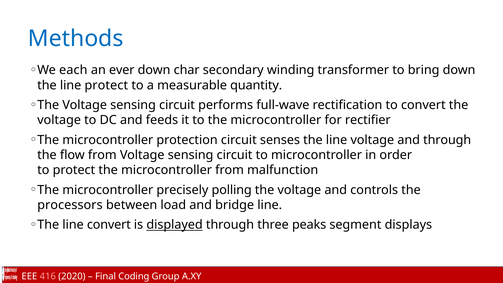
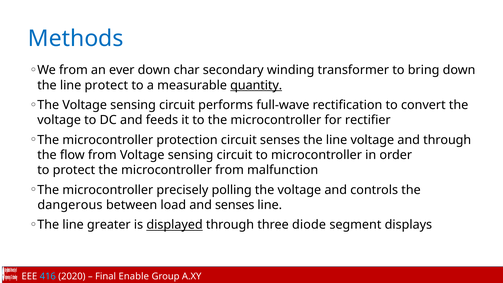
We each: each -> from
quantity underline: none -> present
processors: processors -> dangerous
and bridge: bridge -> senses
line convert: convert -> greater
peaks: peaks -> diode
416 colour: pink -> light blue
Coding: Coding -> Enable
